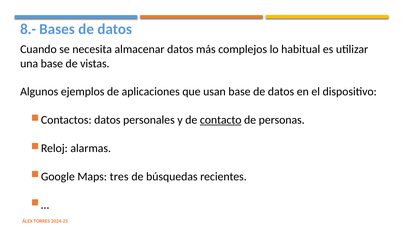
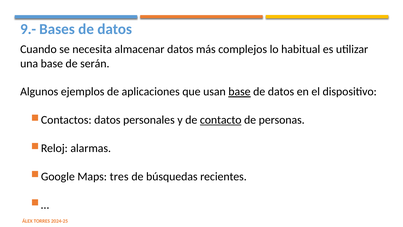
8.-: 8.- -> 9.-
vistas: vistas -> serán
base at (239, 92) underline: none -> present
